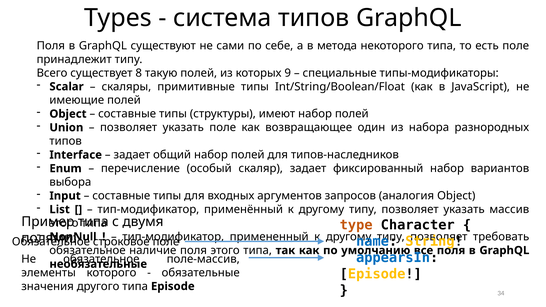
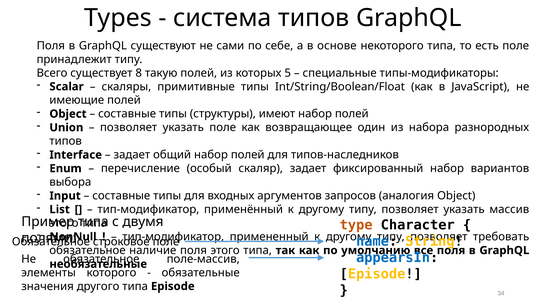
метода: метода -> основе
9: 9 -> 5
